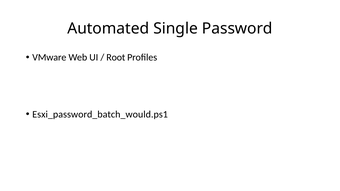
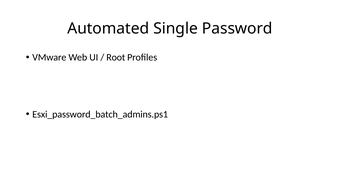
Esxi_password_batch_would.ps1: Esxi_password_batch_would.ps1 -> Esxi_password_batch_admins.ps1
